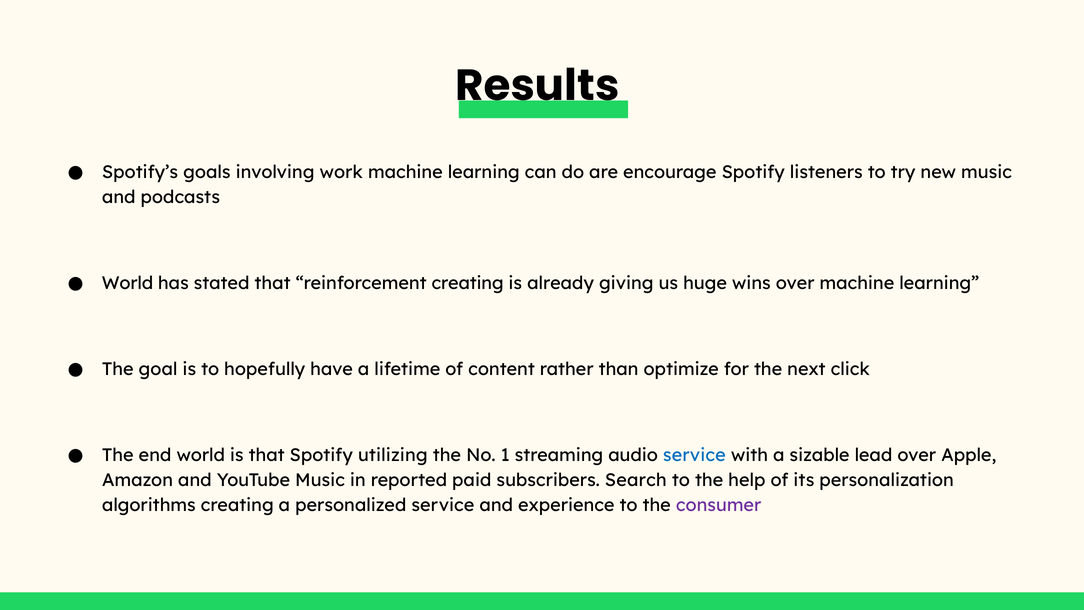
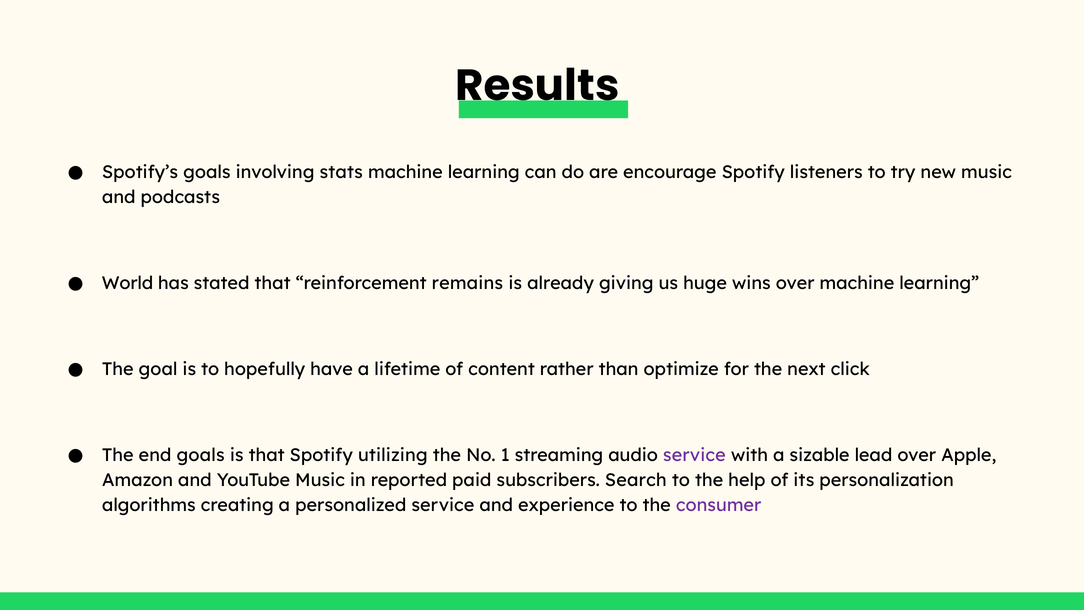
work: work -> stats
reinforcement creating: creating -> remains
end world: world -> goals
service at (694, 455) colour: blue -> purple
